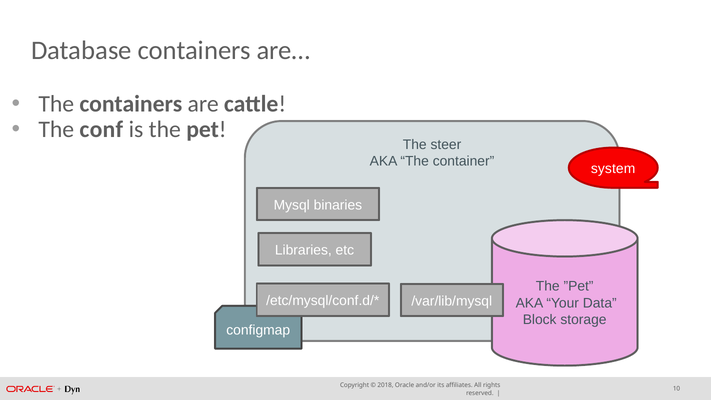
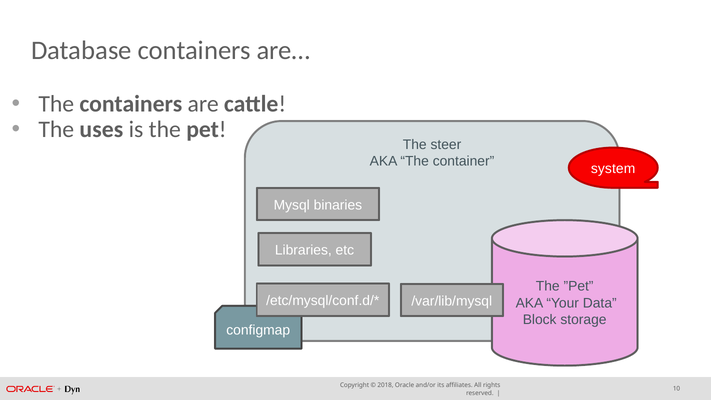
conf: conf -> uses
